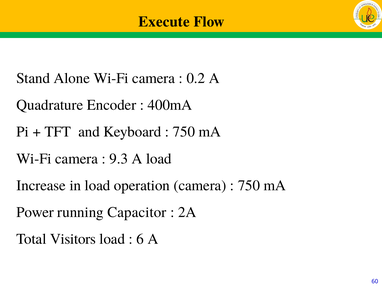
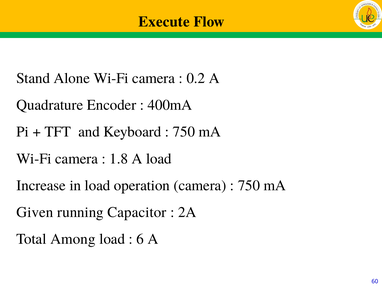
9.3: 9.3 -> 1.8
Power: Power -> Given
Visitors: Visitors -> Among
